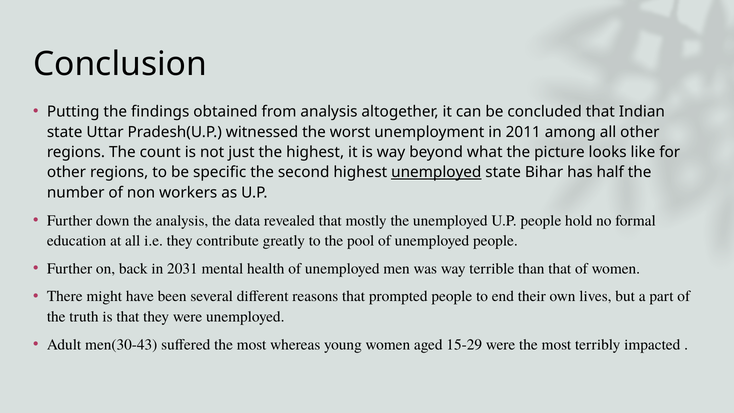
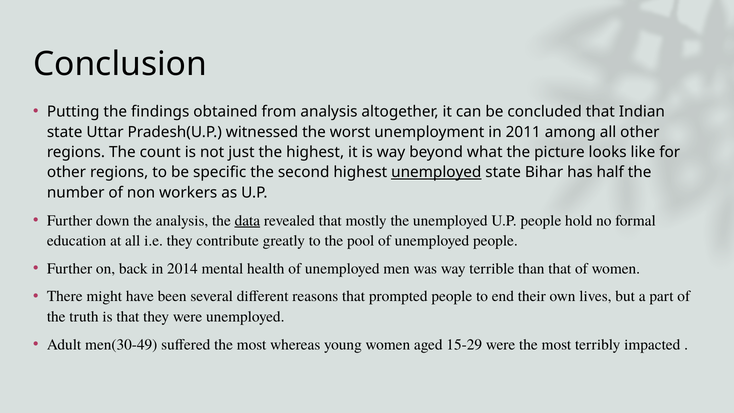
data underline: none -> present
2031: 2031 -> 2014
men(30-43: men(30-43 -> men(30-49
